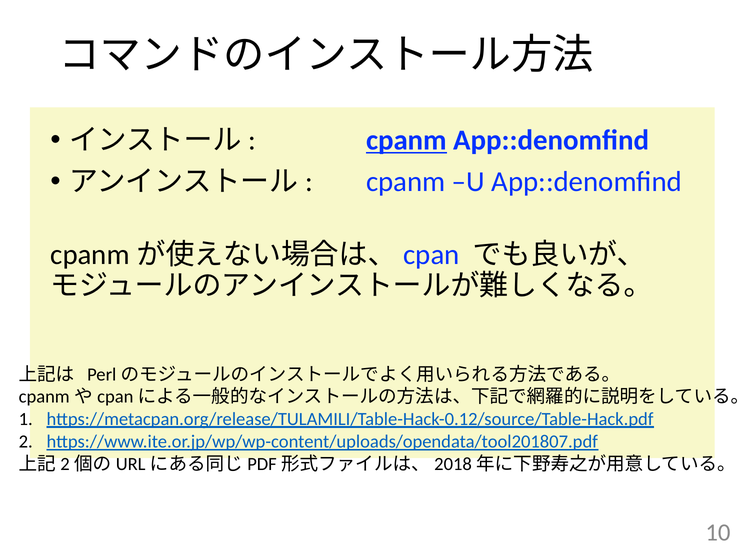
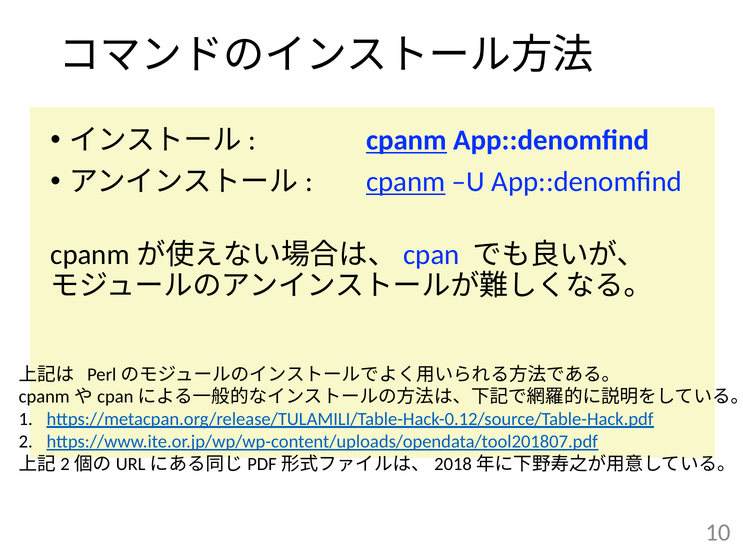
cpanm at (406, 182) underline: none -> present
